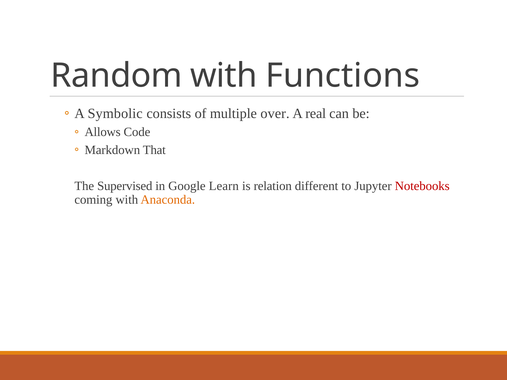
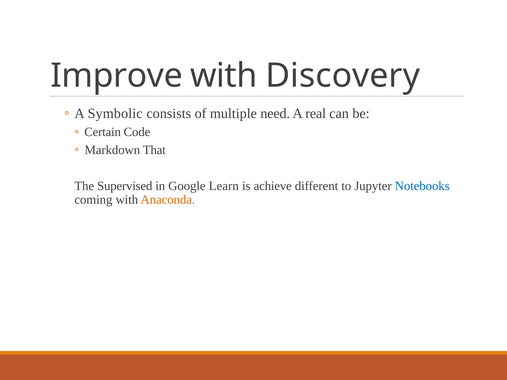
Random: Random -> Improve
Functions: Functions -> Discovery
over: over -> need
Allows: Allows -> Certain
relation: relation -> achieve
Notebooks colour: red -> blue
